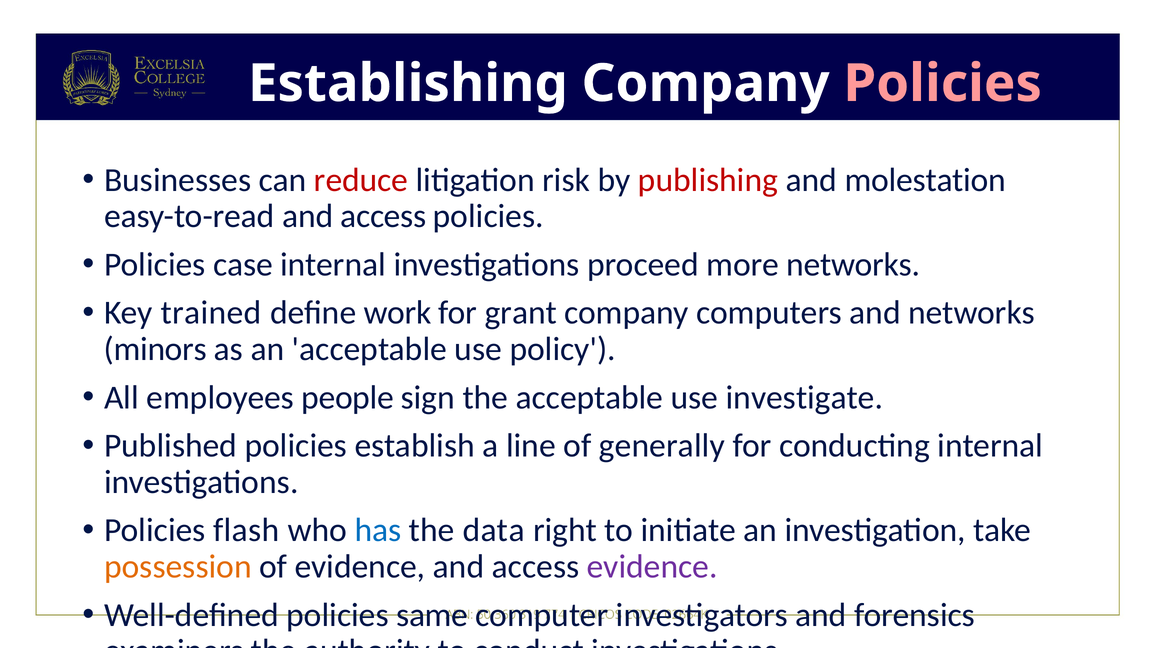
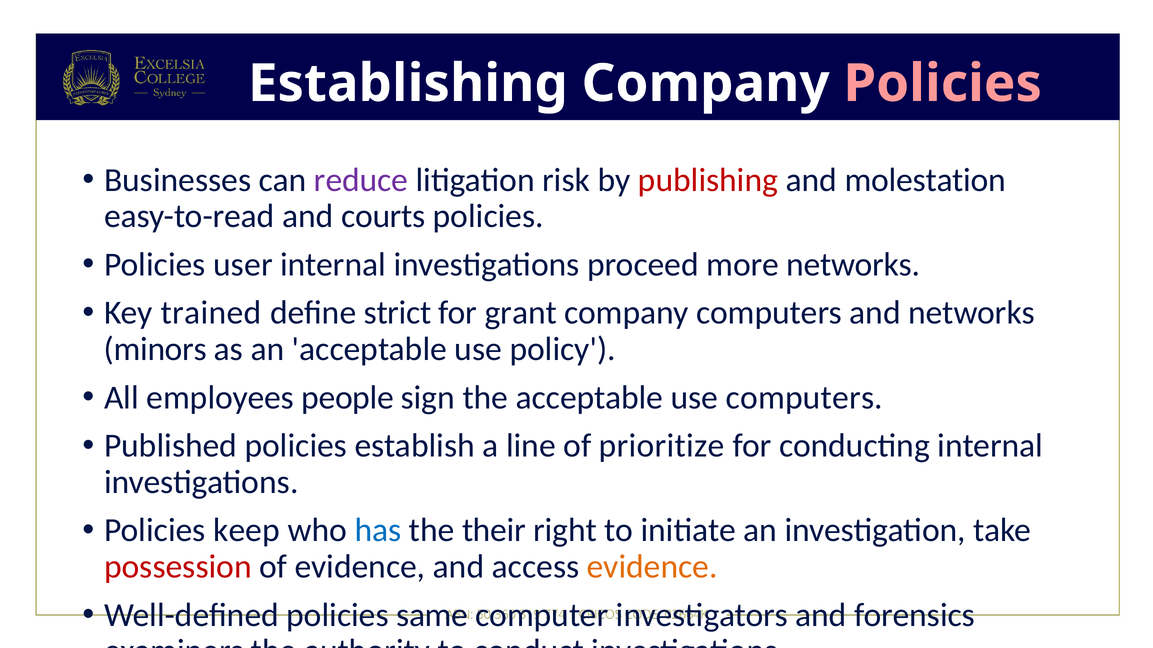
reduce colour: red -> purple
easy-to-read and access: access -> courts
case: case -> user
work: work -> strict
use investigate: investigate -> computers
generally: generally -> prioritize
flash at (246, 531): flash -> keep
data: data -> their
possession colour: orange -> red
evidence at (652, 567) colour: purple -> orange
